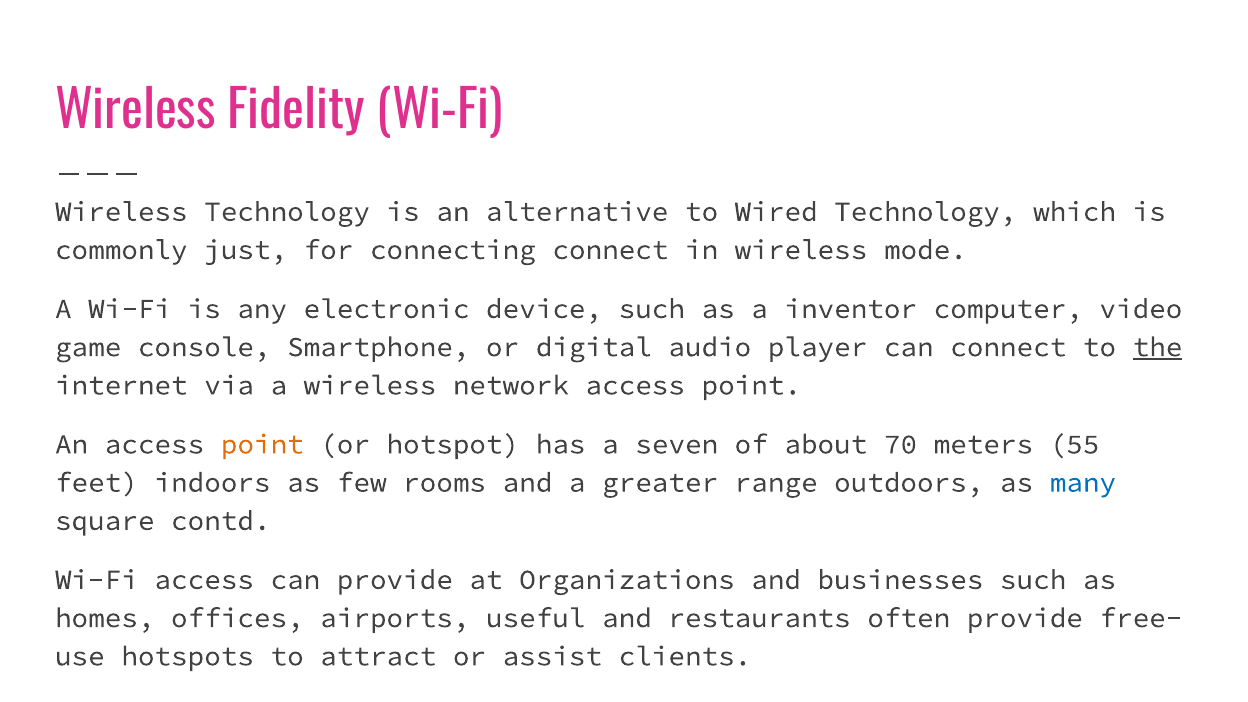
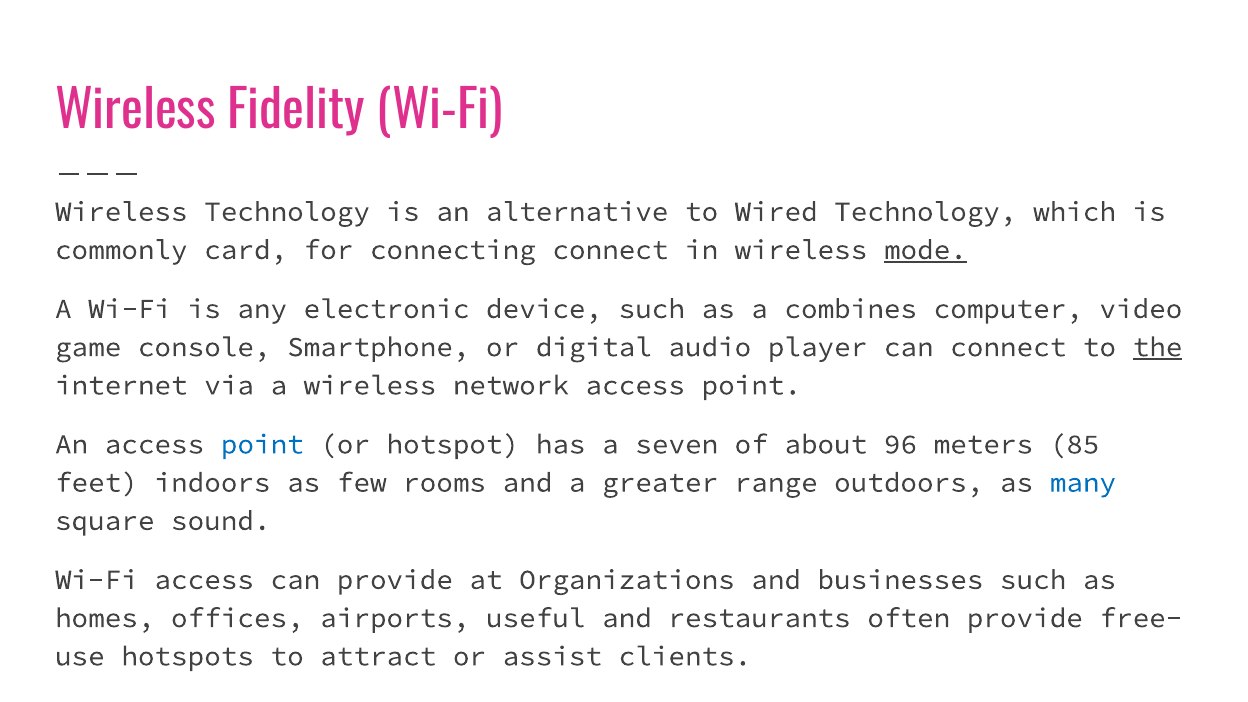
just: just -> card
mode underline: none -> present
inventor: inventor -> combines
point at (262, 444) colour: orange -> blue
70: 70 -> 96
55: 55 -> 85
contd: contd -> sound
